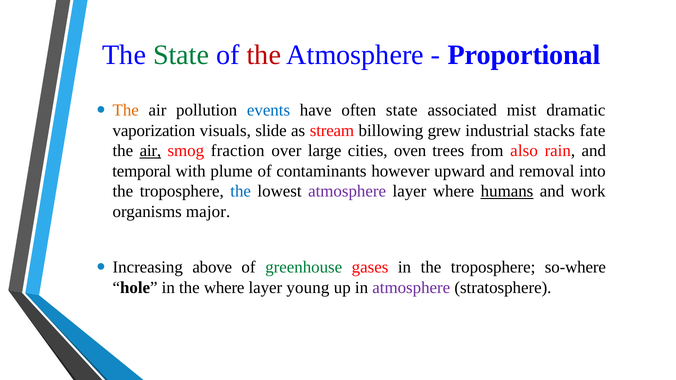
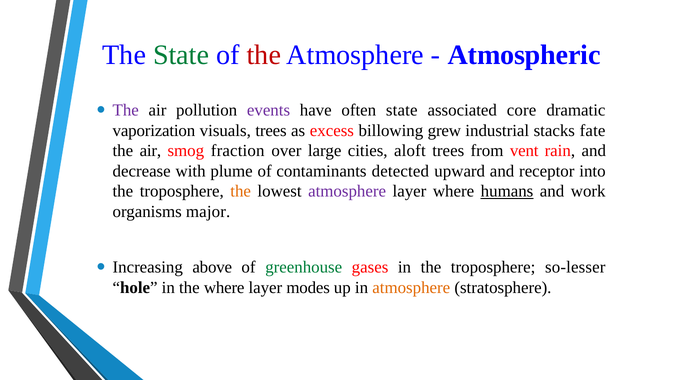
Proportional: Proportional -> Atmospheric
The at (126, 110) colour: orange -> purple
events colour: blue -> purple
mist: mist -> core
visuals slide: slide -> trees
stream: stream -> excess
air at (150, 151) underline: present -> none
oven: oven -> aloft
also: also -> vent
temporal: temporal -> decrease
however: however -> detected
removal: removal -> receptor
the at (241, 191) colour: blue -> orange
so-where: so-where -> so-lesser
young: young -> modes
atmosphere at (411, 288) colour: purple -> orange
